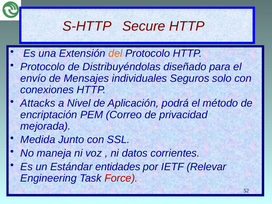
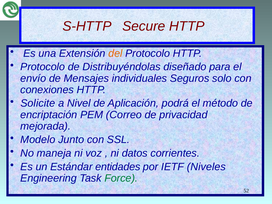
Attacks: Attacks -> Solicite
Medida: Medida -> Modelo
Relevar: Relevar -> Niveles
Force colour: red -> green
